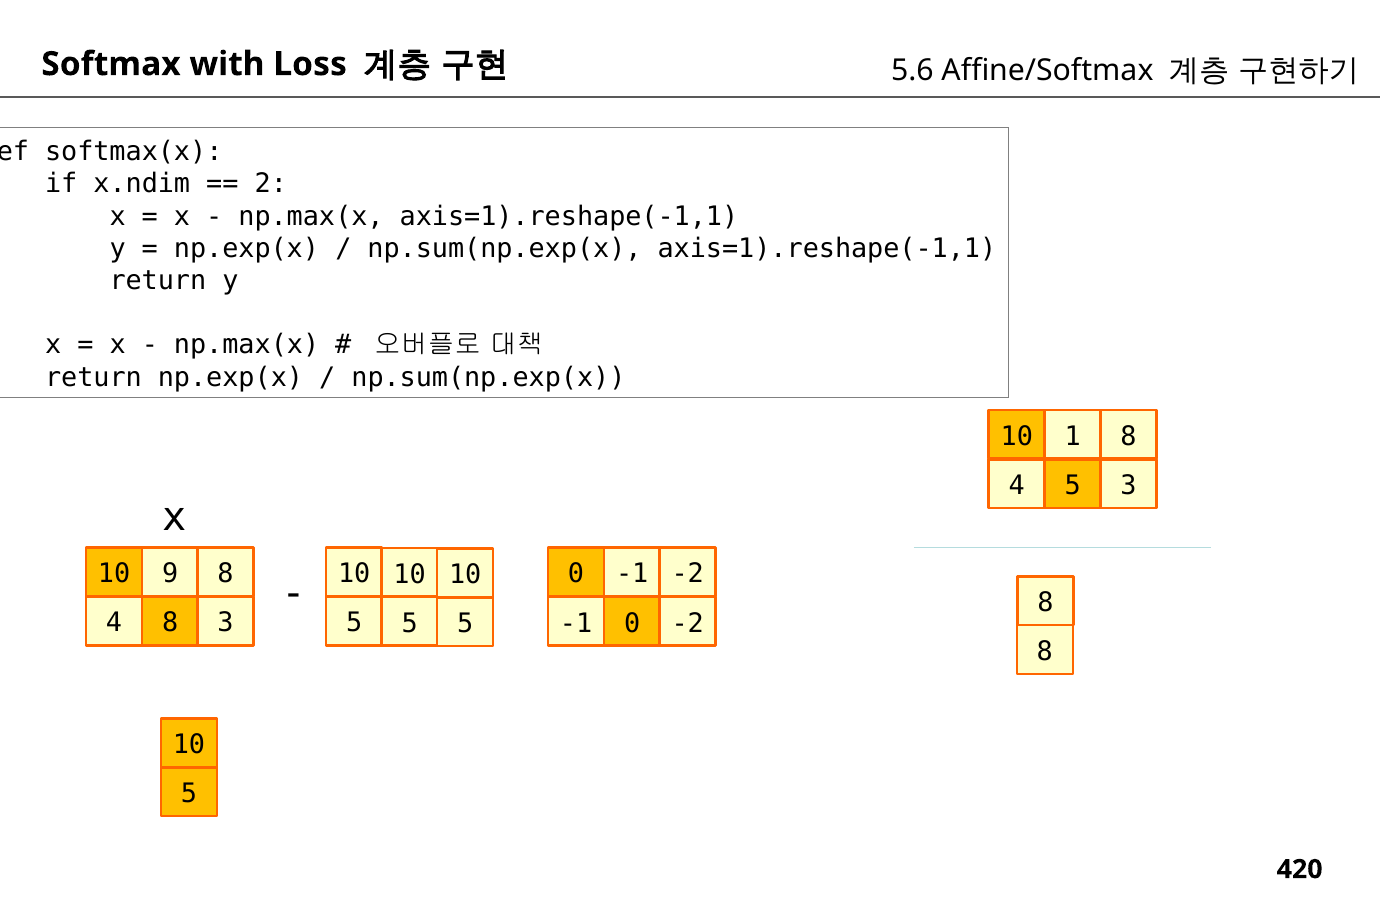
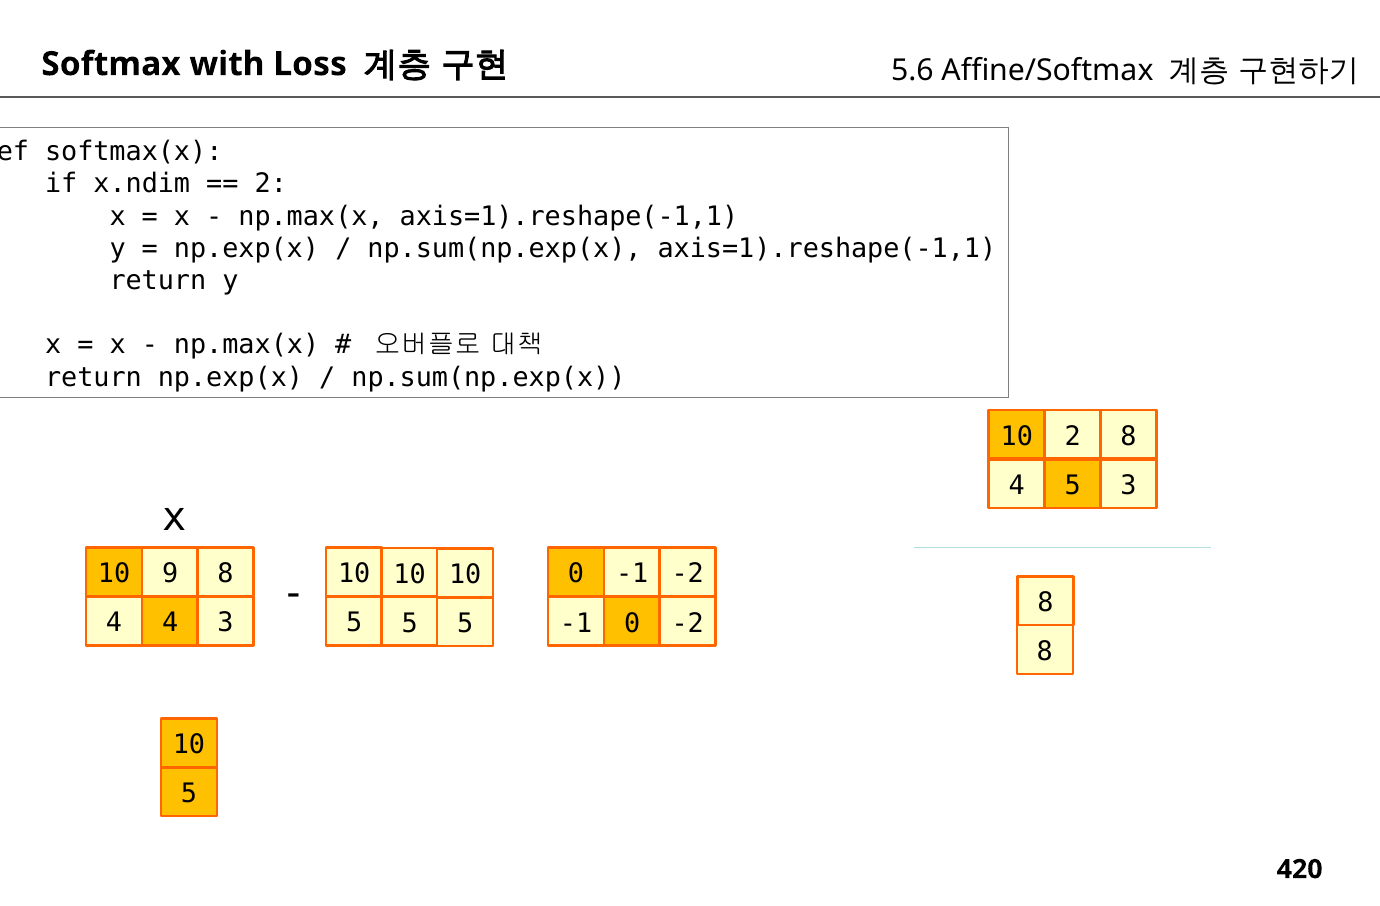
10 1: 1 -> 2
4 8: 8 -> 4
